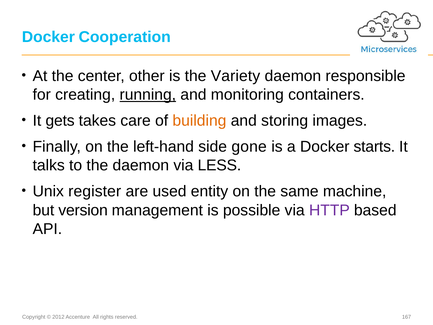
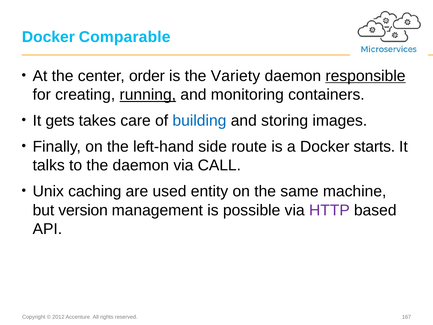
Cooperation: Cooperation -> Comparable
other: other -> order
responsible underline: none -> present
building colour: orange -> blue
gone: gone -> route
LESS: LESS -> CALL
register: register -> caching
